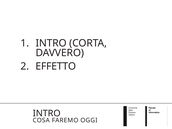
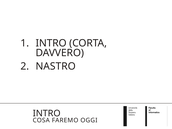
EFFETTO: EFFETTO -> NASTRO
